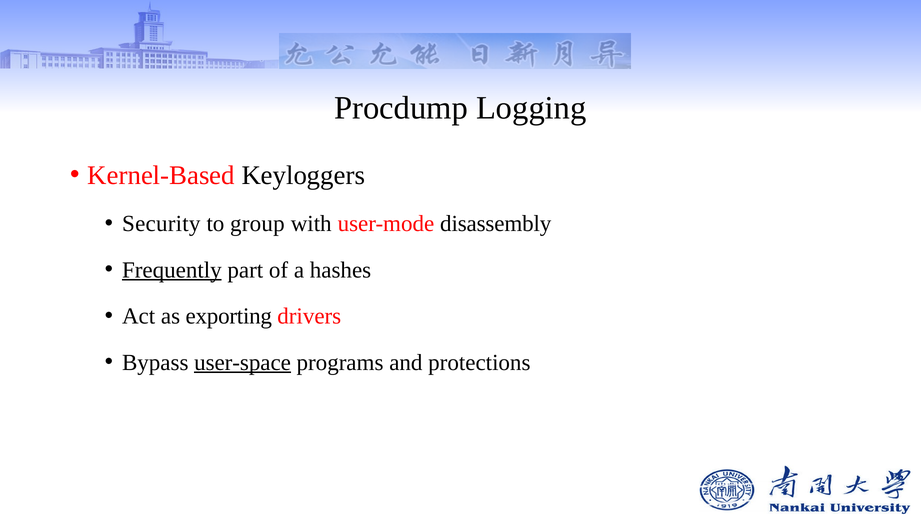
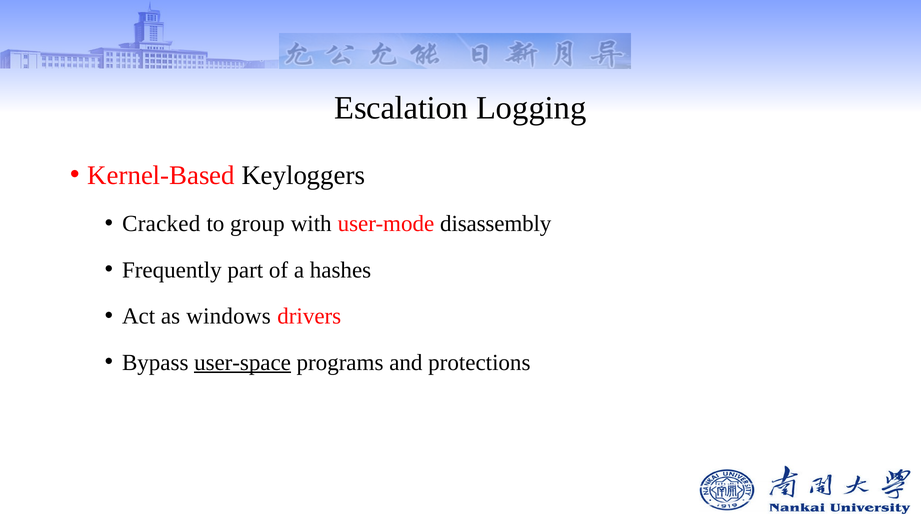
Procdump: Procdump -> Escalation
Security: Security -> Cracked
Frequently underline: present -> none
exporting: exporting -> windows
